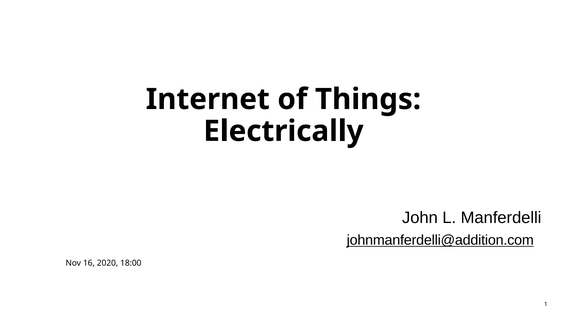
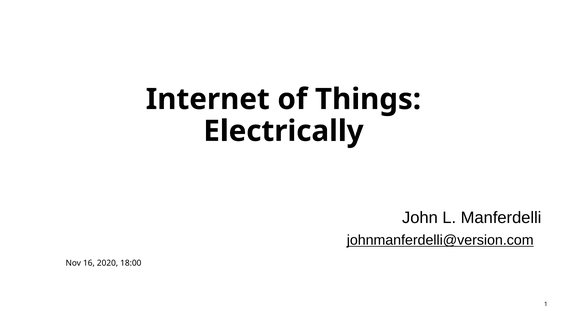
johnmanferdelli@addition.com: johnmanferdelli@addition.com -> johnmanferdelli@version.com
